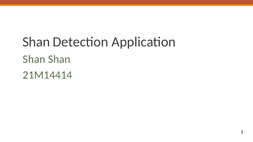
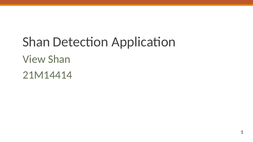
Shan at (34, 59): Shan -> View
